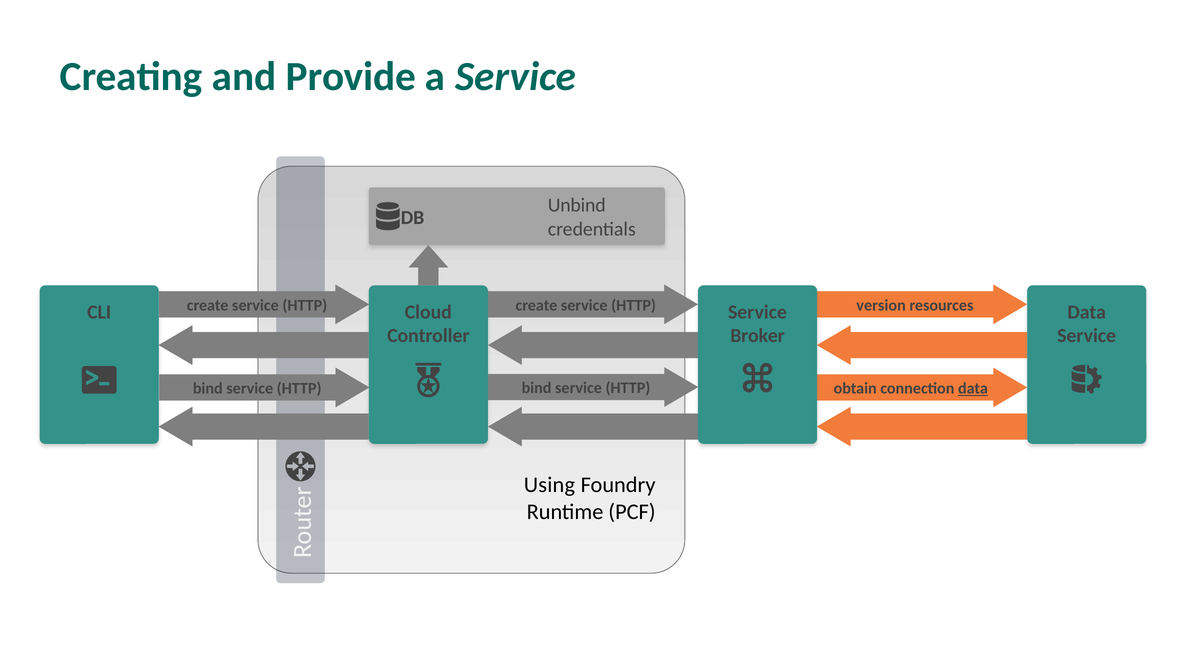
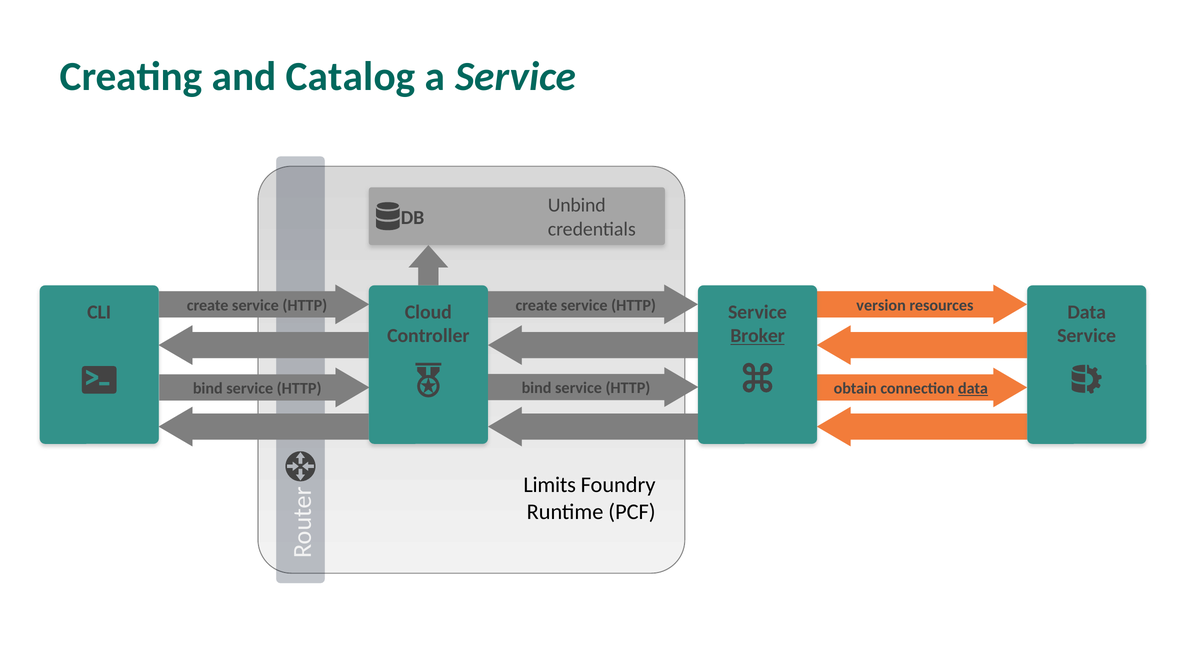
Provide: Provide -> Catalog
Broker underline: none -> present
Using: Using -> Limits
